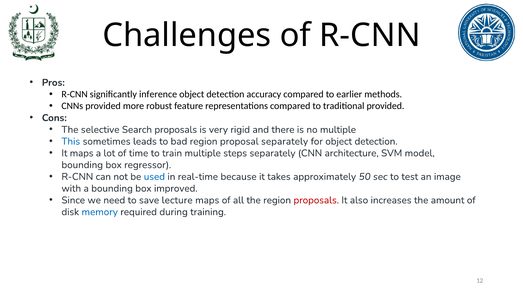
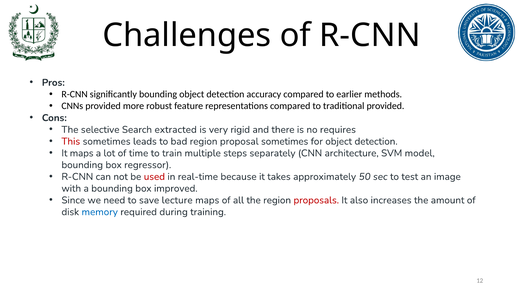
significantly inference: inference -> bounding
Search proposals: proposals -> extracted
no multiple: multiple -> requires
This colour: blue -> red
proposal separately: separately -> sometimes
used colour: blue -> red
